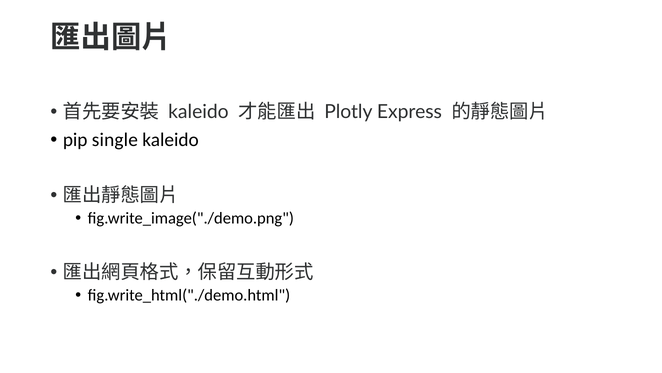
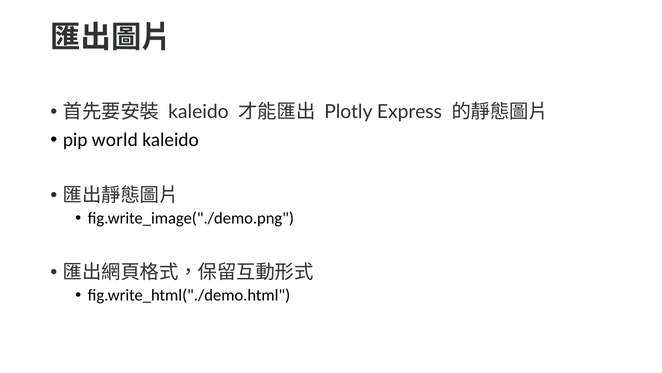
single: single -> world
